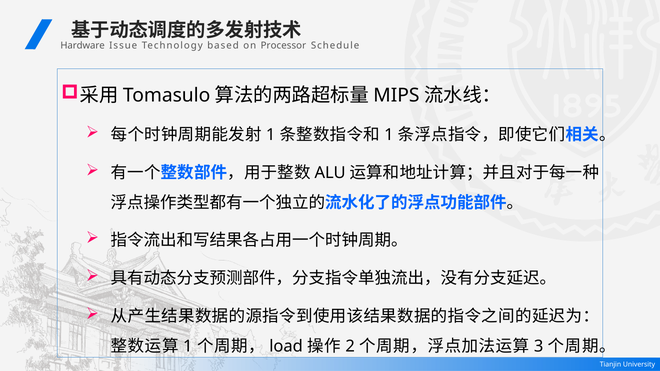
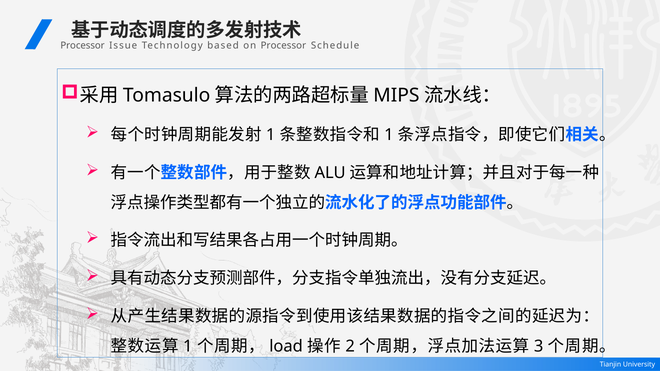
Hardware at (83, 46): Hardware -> Processor
